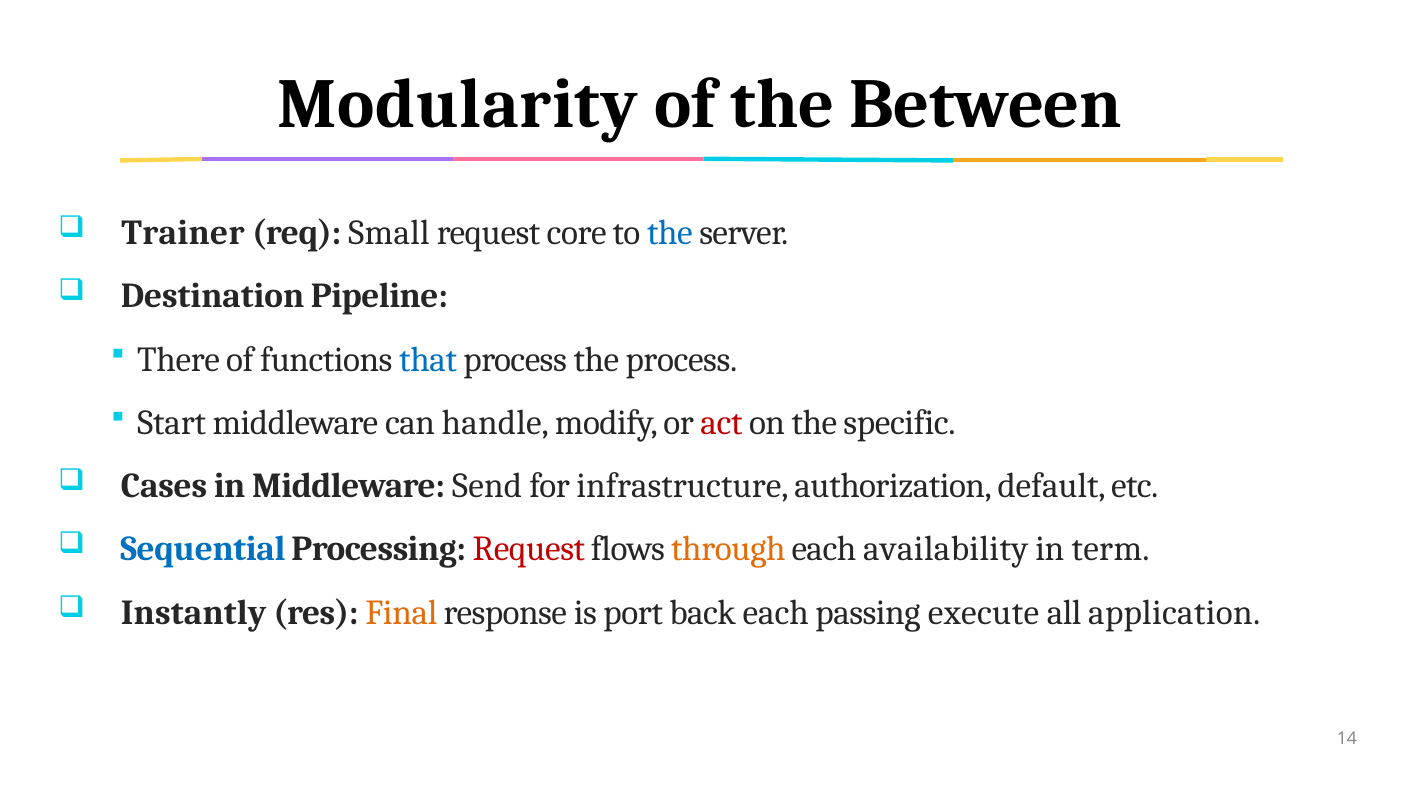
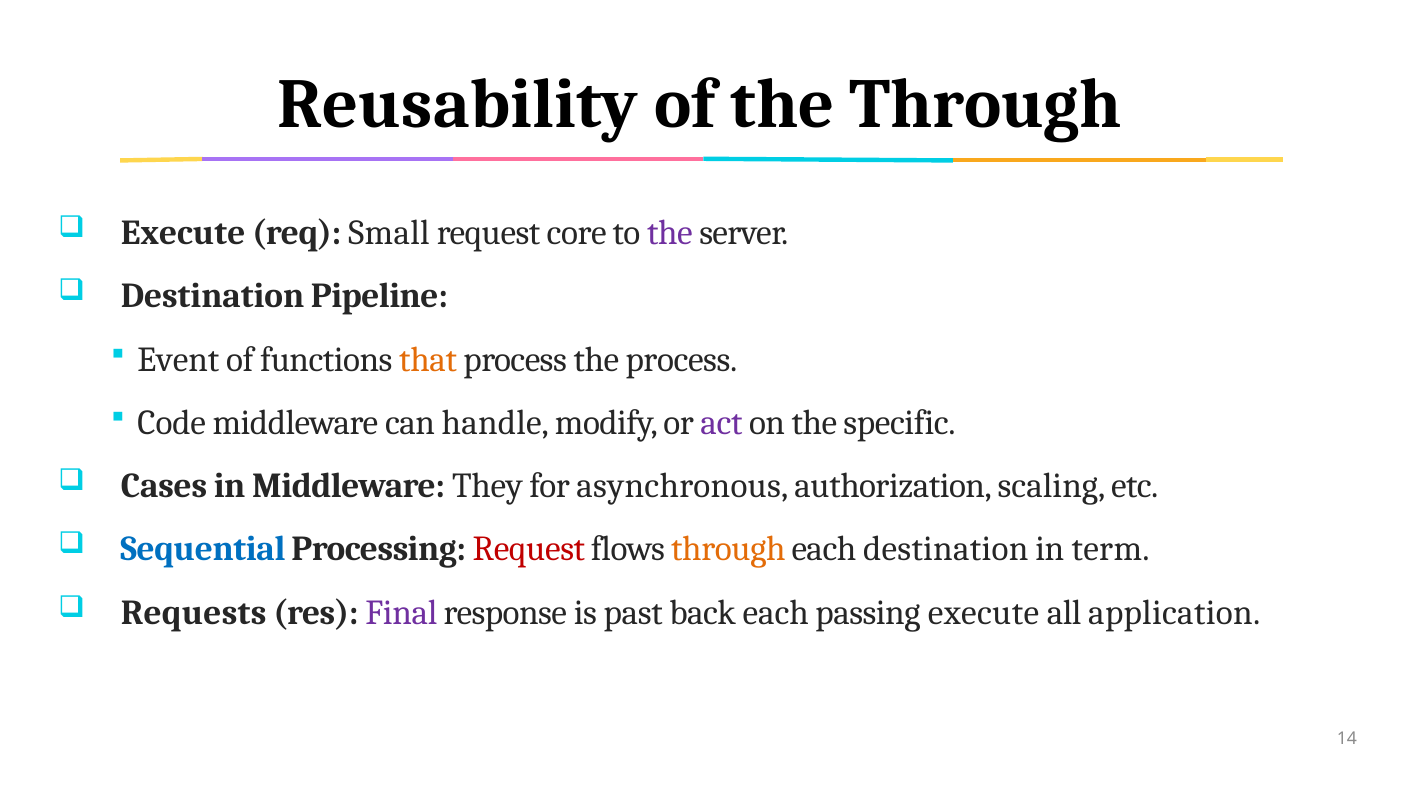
Modularity: Modularity -> Reusability
the Between: Between -> Through
Trainer at (183, 233): Trainer -> Execute
the at (670, 233) colour: blue -> purple
There: There -> Event
that colour: blue -> orange
Start: Start -> Code
act colour: red -> purple
Send: Send -> They
infrastructure: infrastructure -> asynchronous
default: default -> scaling
each availability: availability -> destination
Instantly: Instantly -> Requests
Final colour: orange -> purple
port: port -> past
